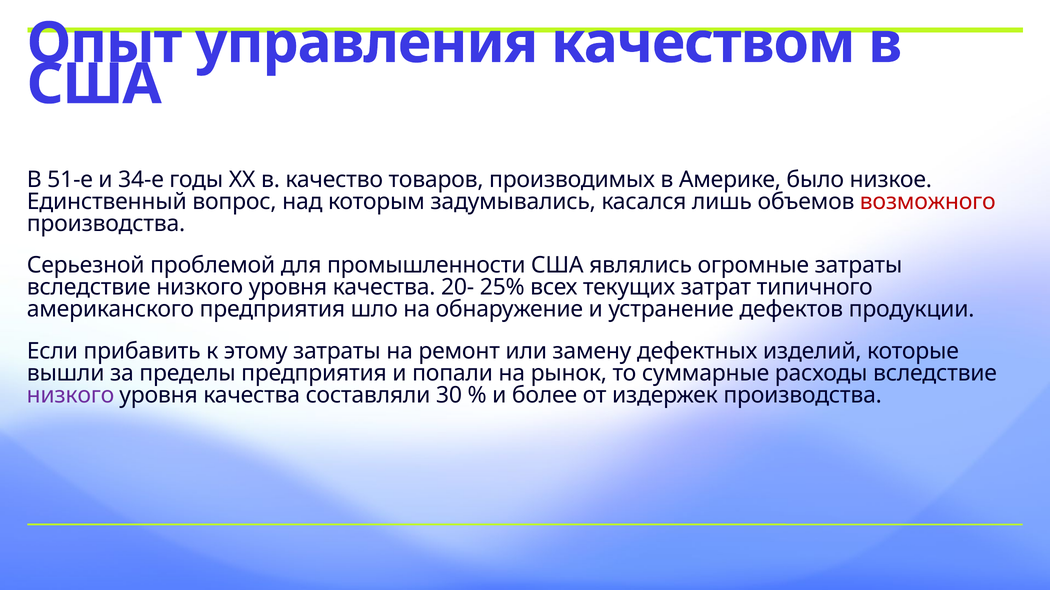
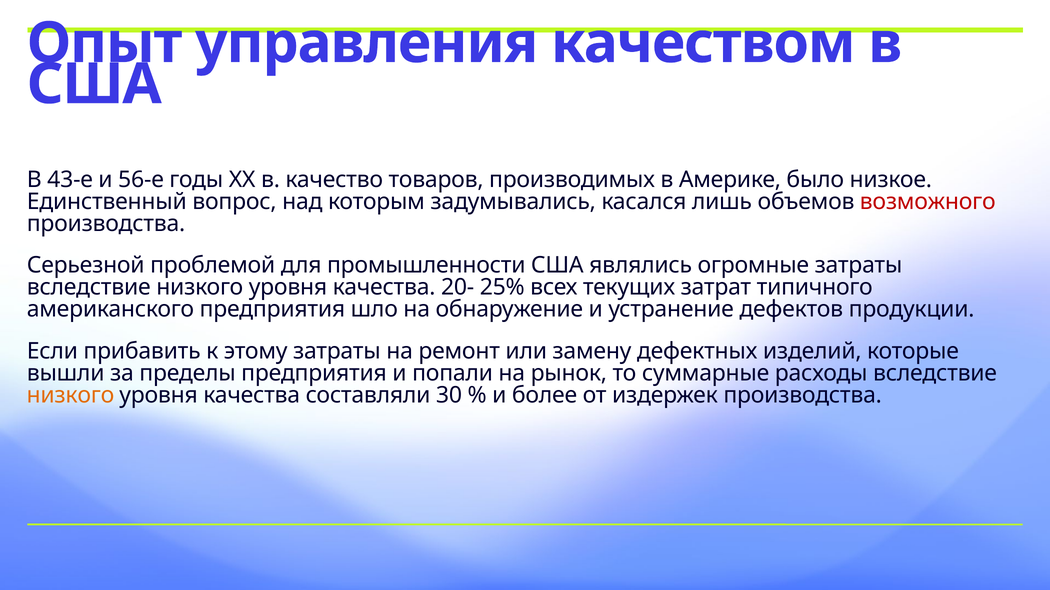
51-е: 51-е -> 43-е
34-е: 34-е -> 56-е
низкого at (70, 395) colour: purple -> orange
